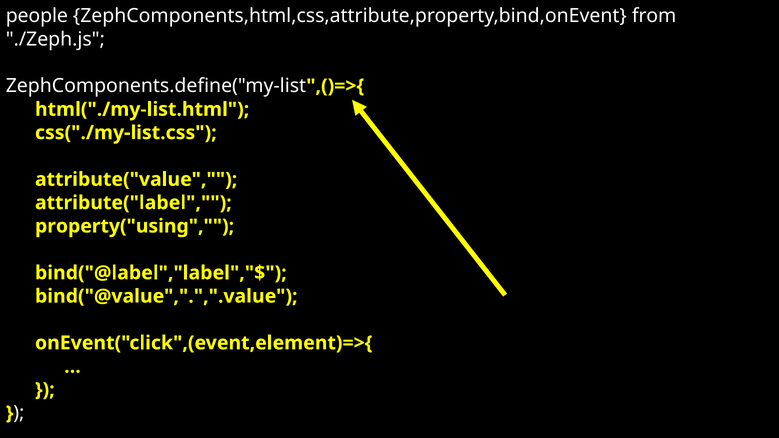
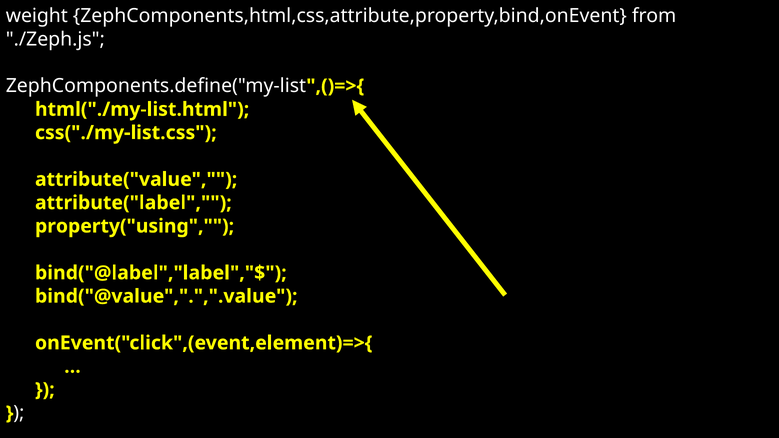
people: people -> weight
